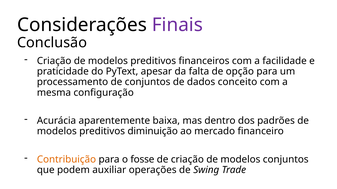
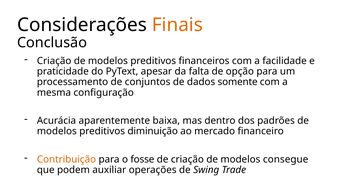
Finais colour: purple -> orange
conceito: conceito -> somente
modelos conjuntos: conjuntos -> consegue
